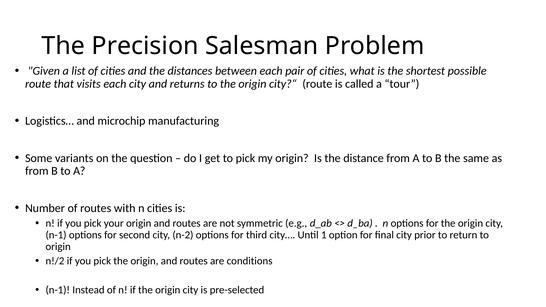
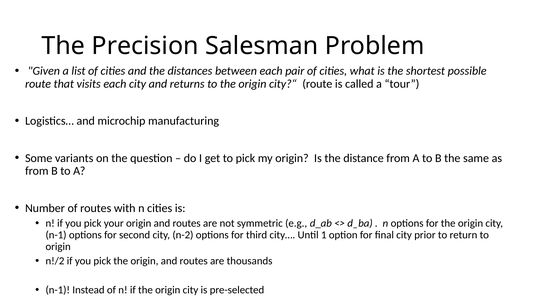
conditions: conditions -> thousands
